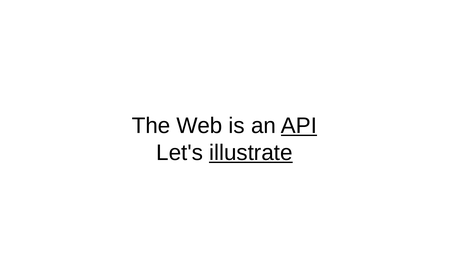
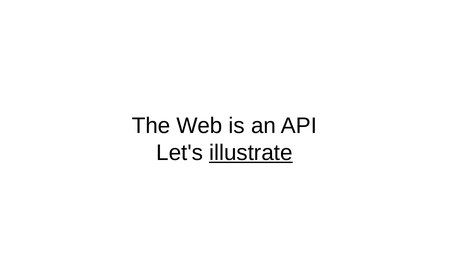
API underline: present -> none
